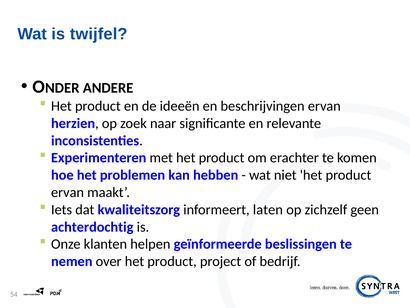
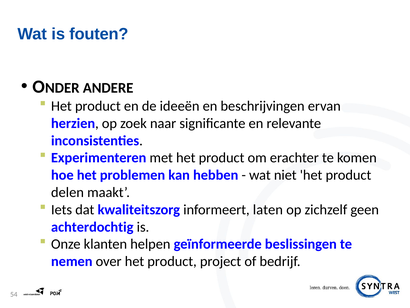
twijfel: twijfel -> fouten
ervan at (68, 192): ervan -> delen
